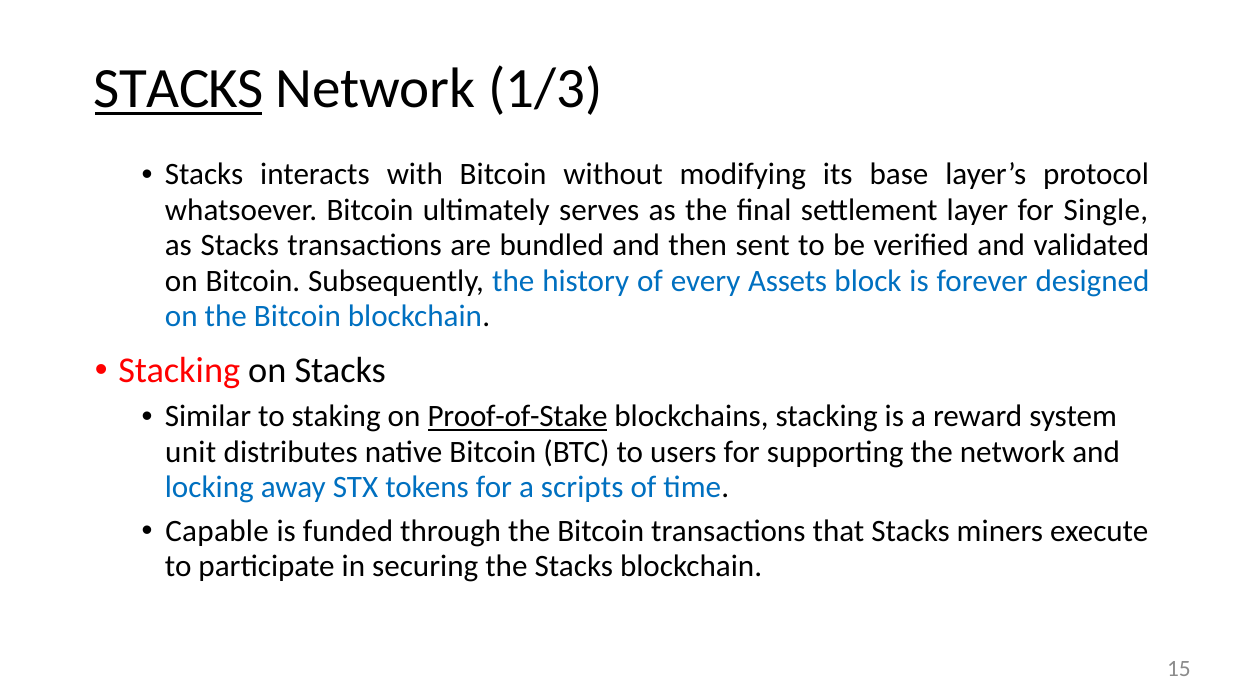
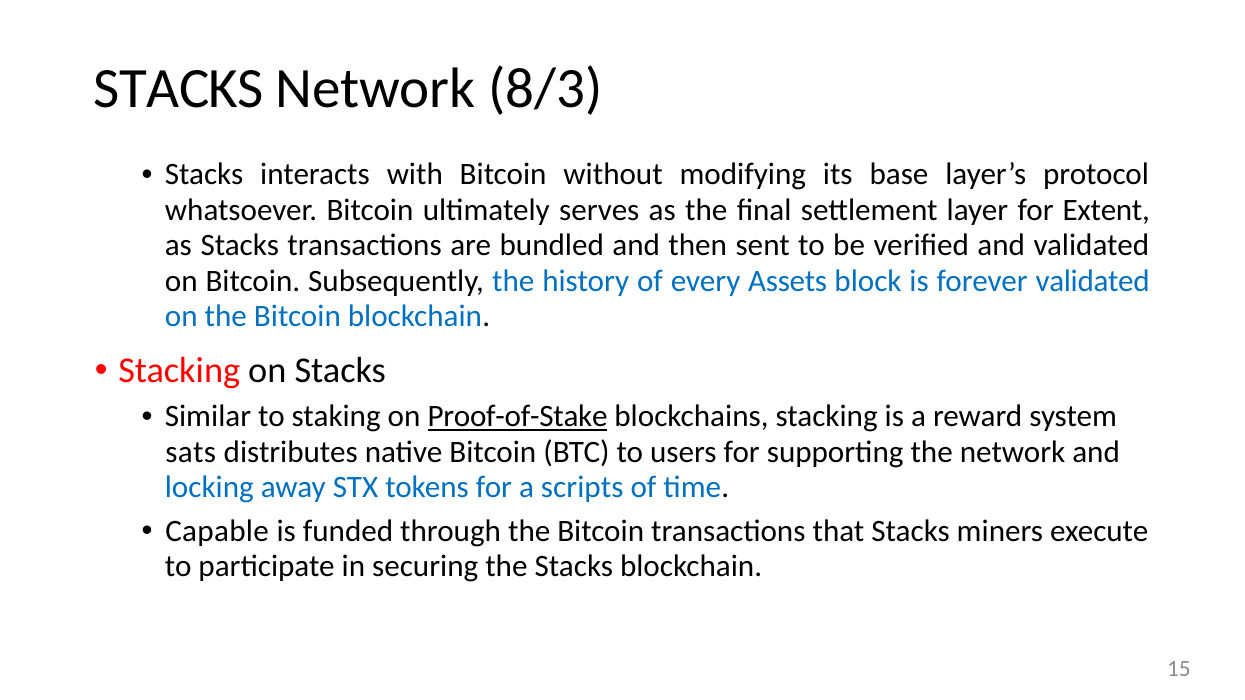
STACKS at (179, 89) underline: present -> none
1/3: 1/3 -> 8/3
Single: Single -> Extent
forever designed: designed -> validated
unit: unit -> sats
